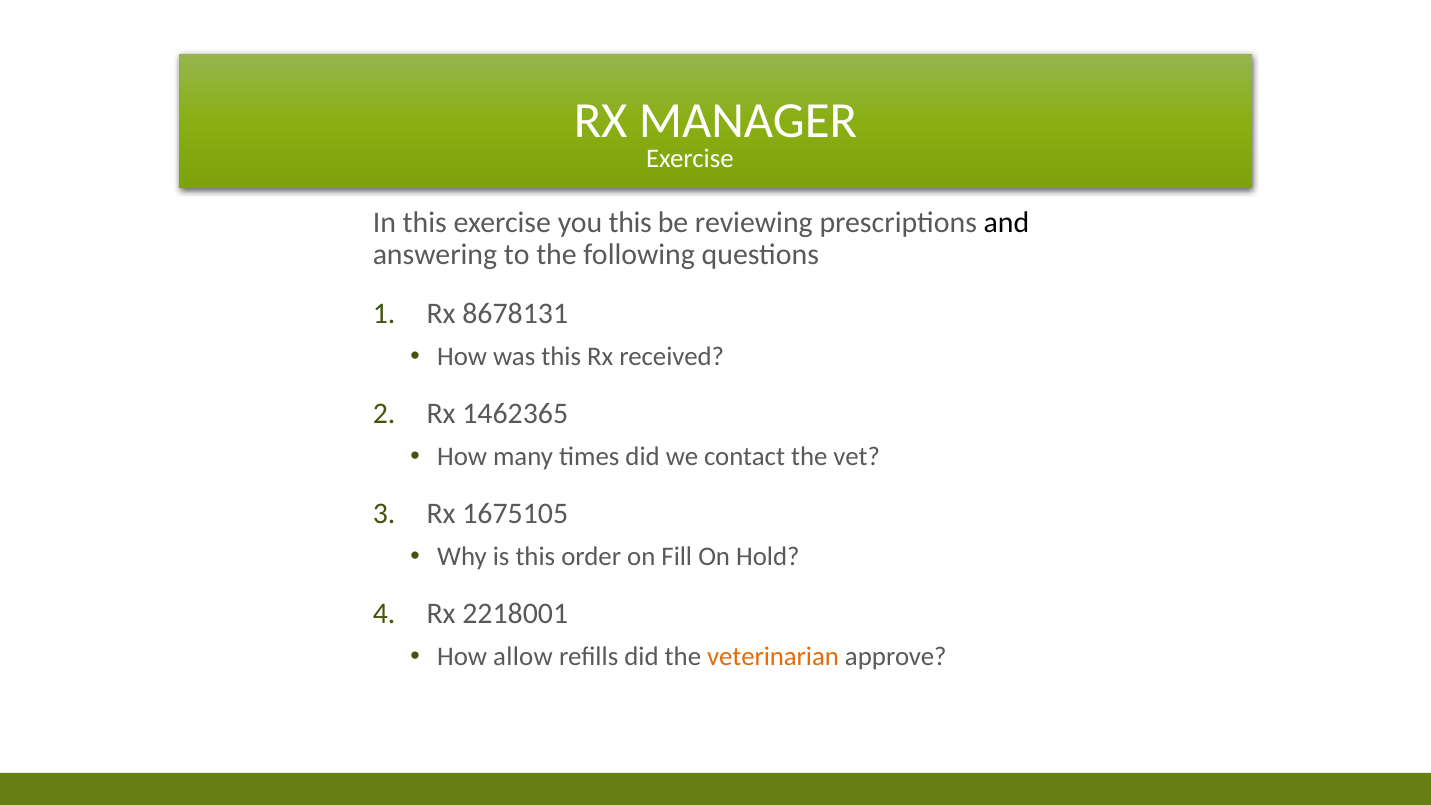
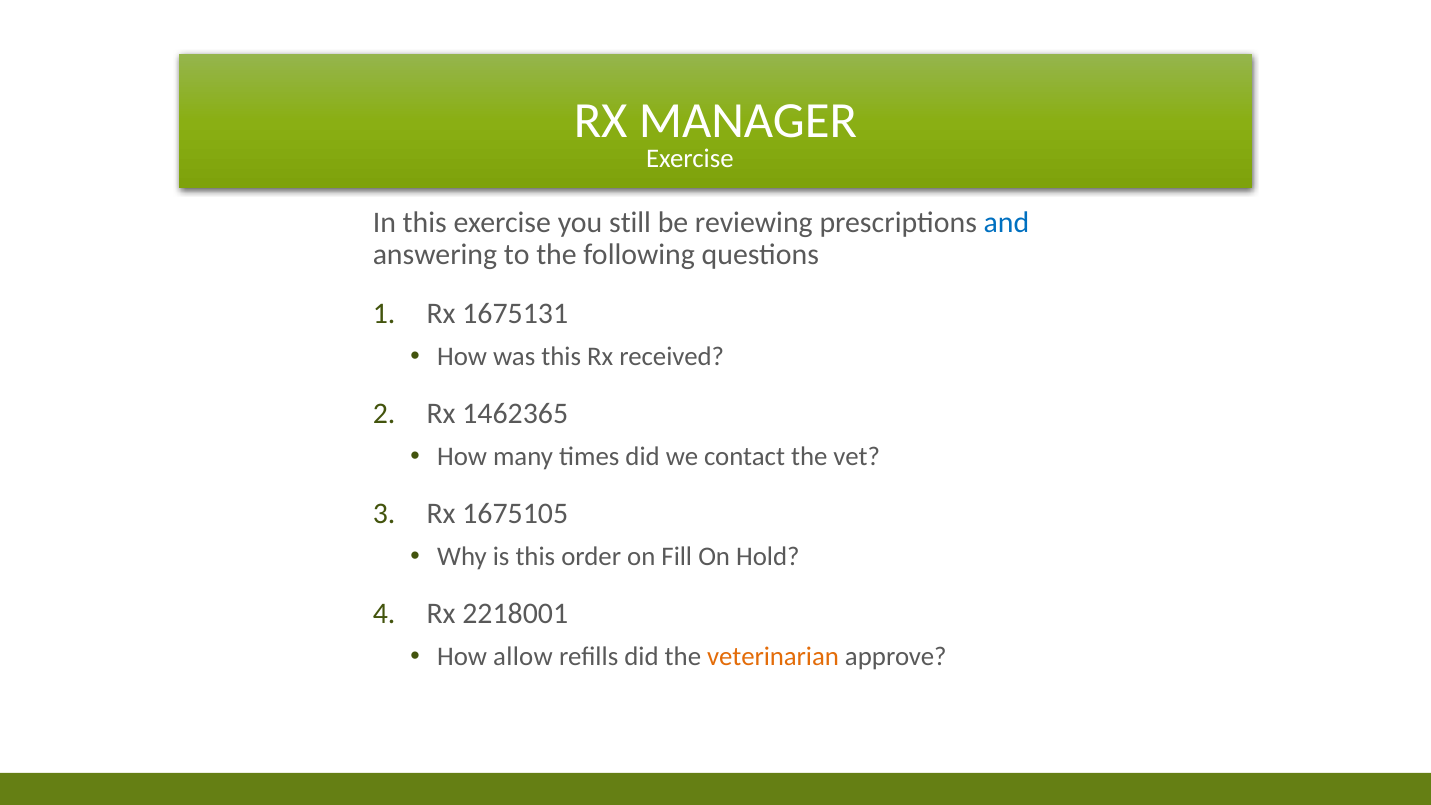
you this: this -> still
and colour: black -> blue
8678131: 8678131 -> 1675131
